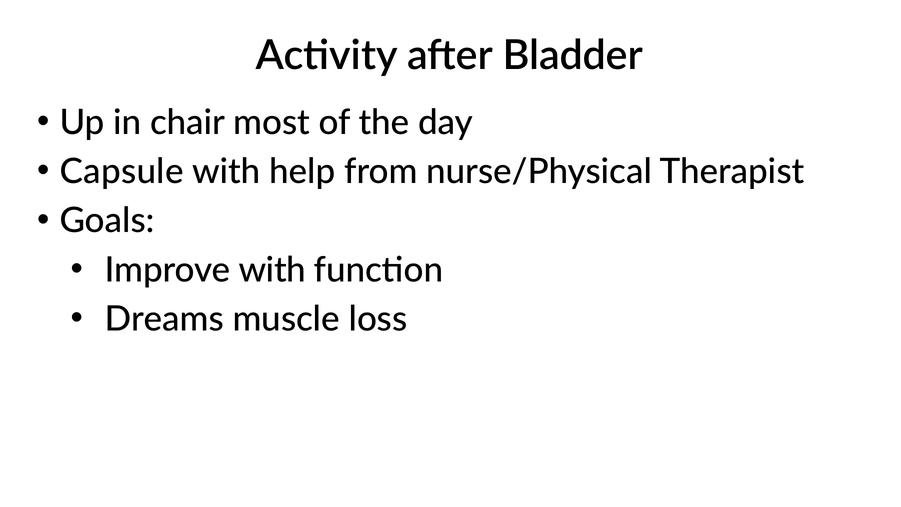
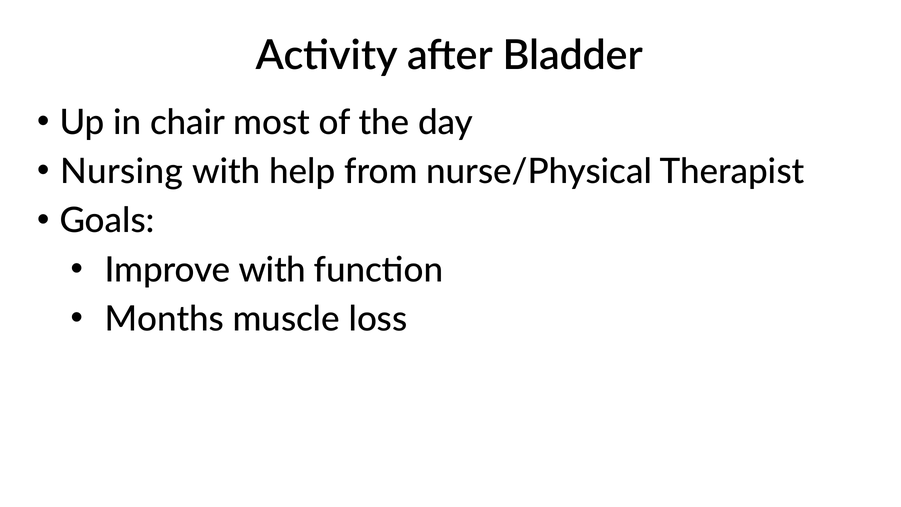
Capsule: Capsule -> Nursing
Dreams: Dreams -> Months
